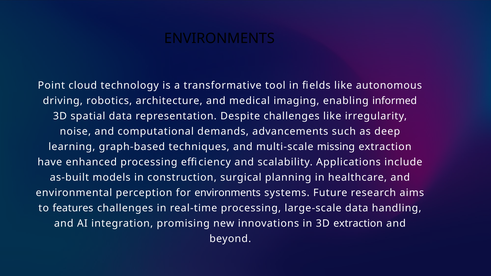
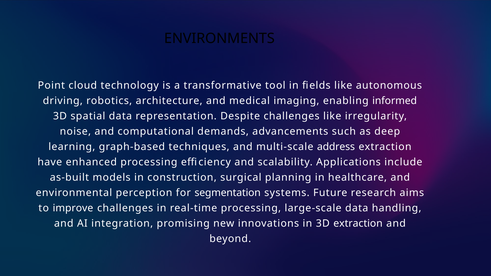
missing: missing -> address
for environments: environments -> segmentation
features: features -> improve
